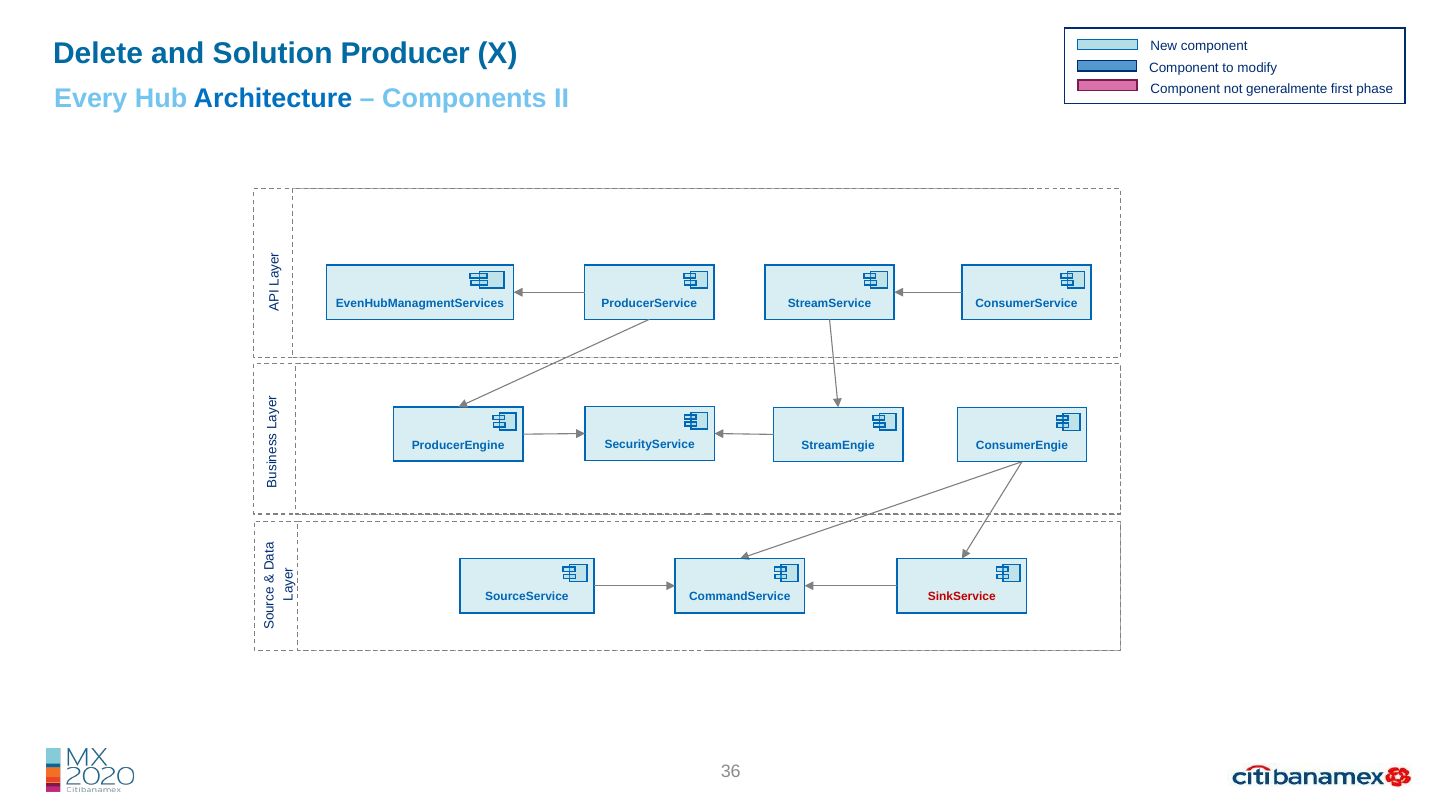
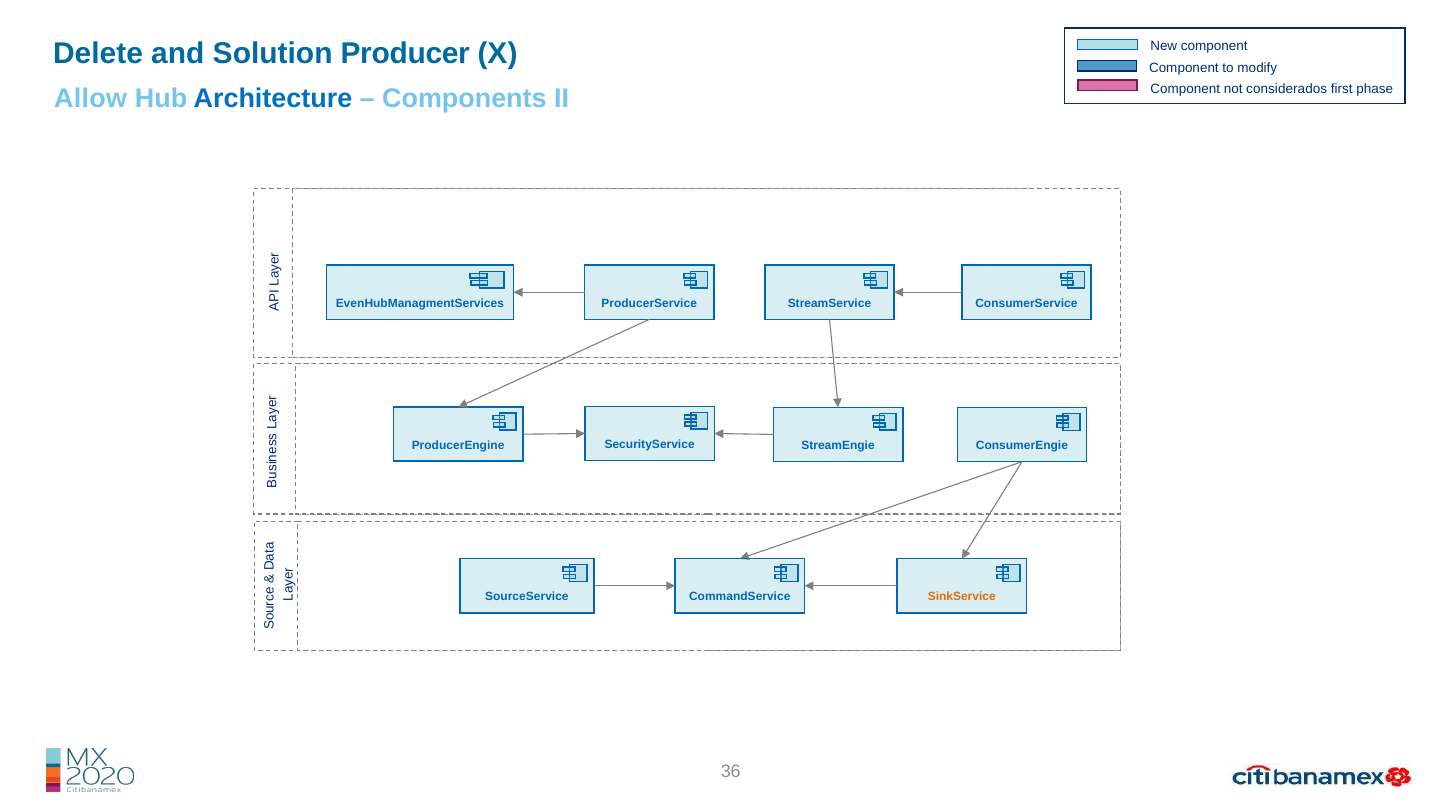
generalmente: generalmente -> considerados
Every: Every -> Allow
SinkService colour: red -> orange
